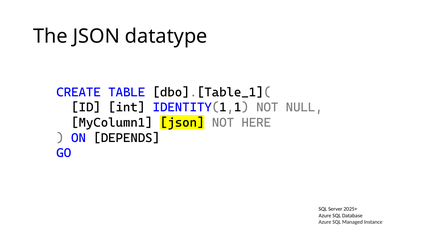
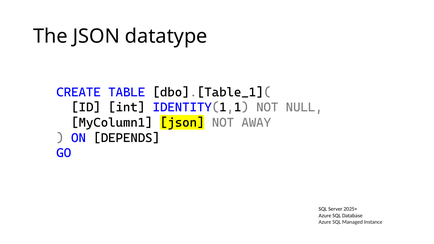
HERE: HERE -> AWAY
